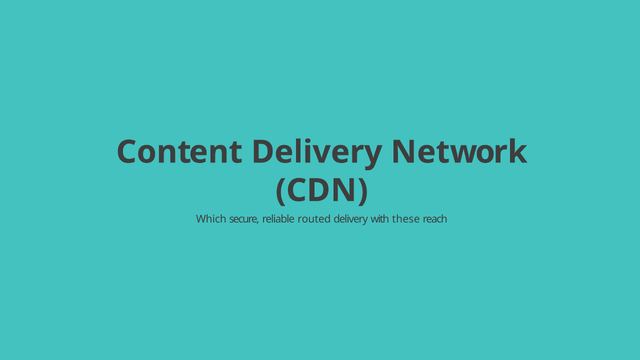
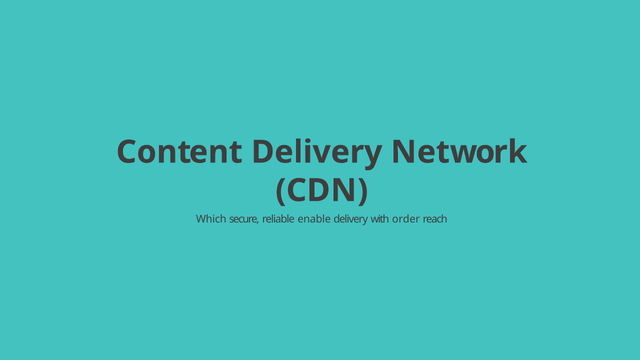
routed: routed -> enable
these: these -> order
